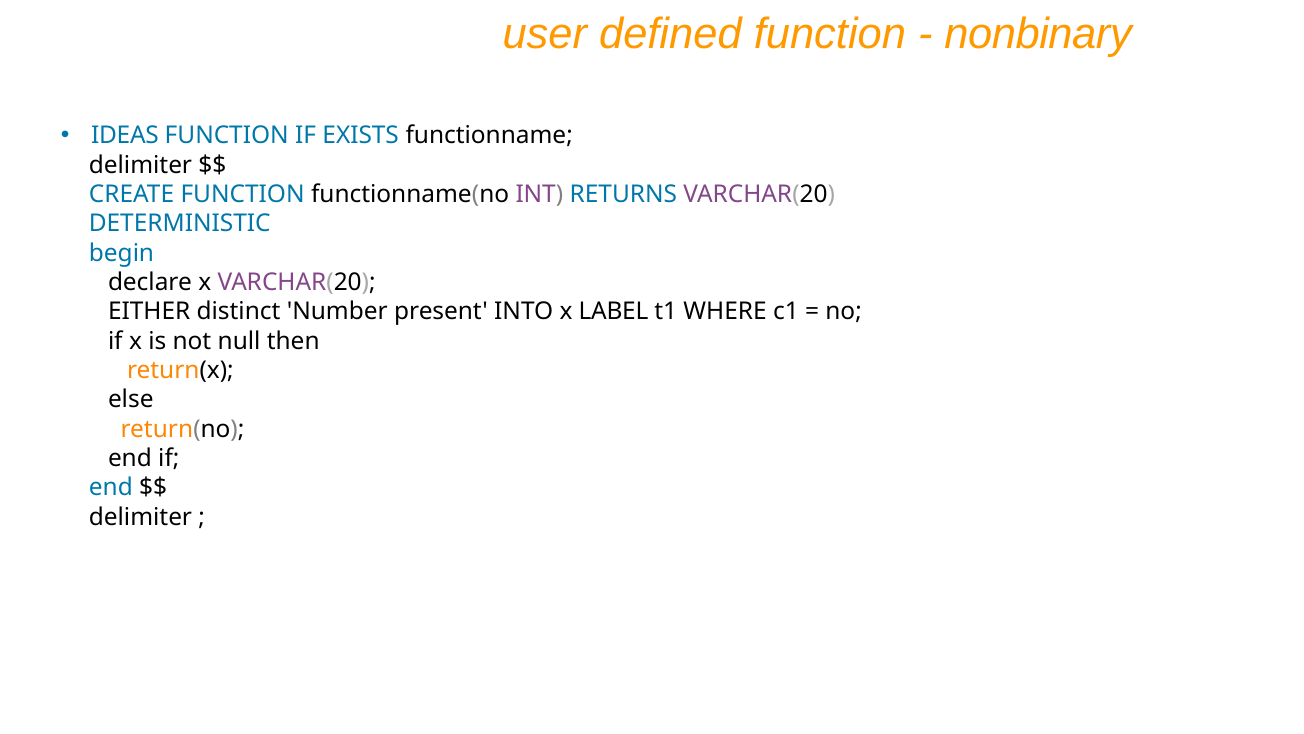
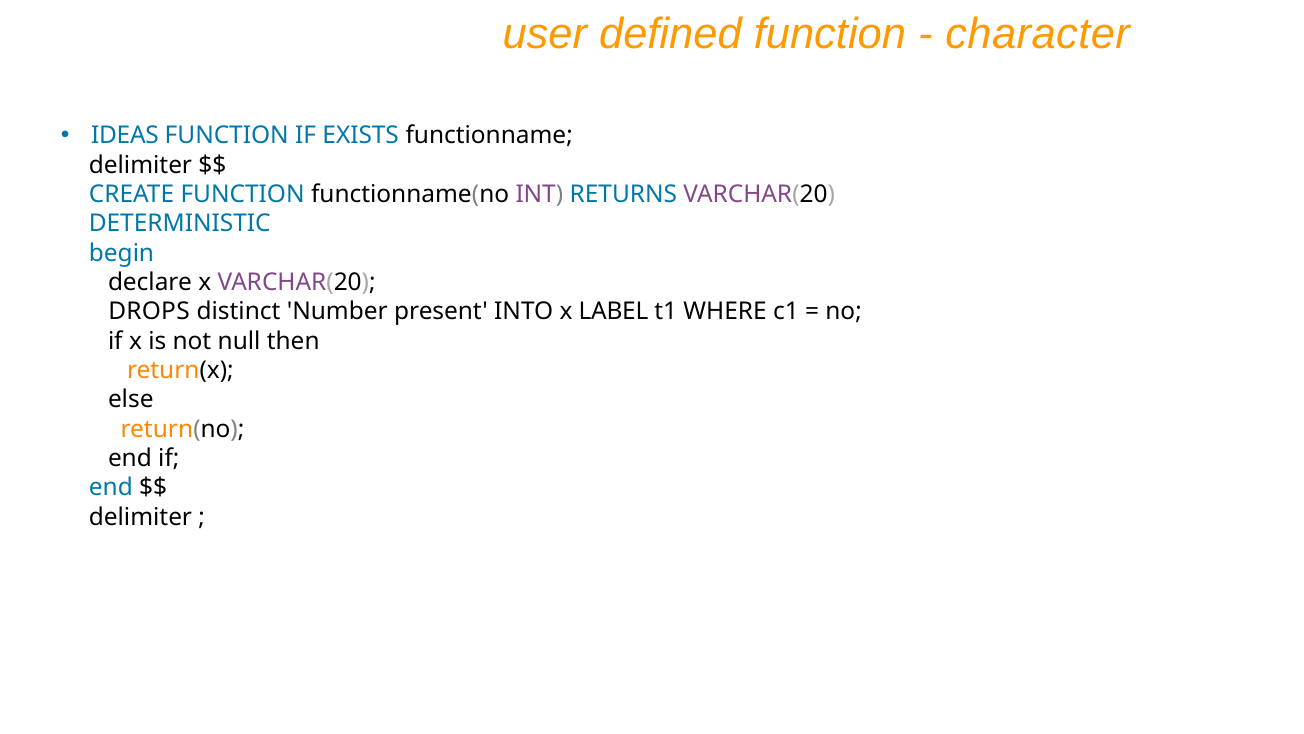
nonbinary: nonbinary -> character
EITHER: EITHER -> DROPS
